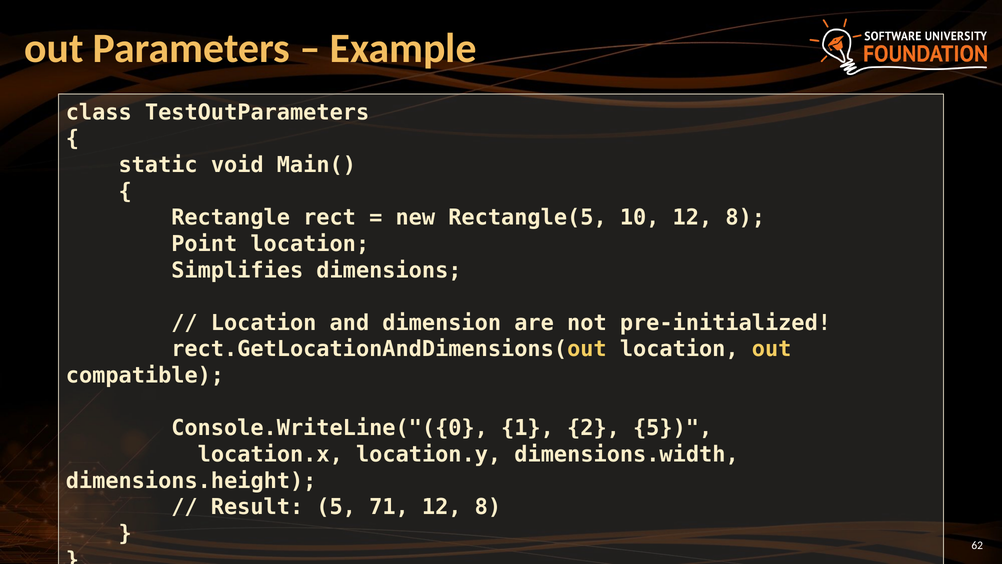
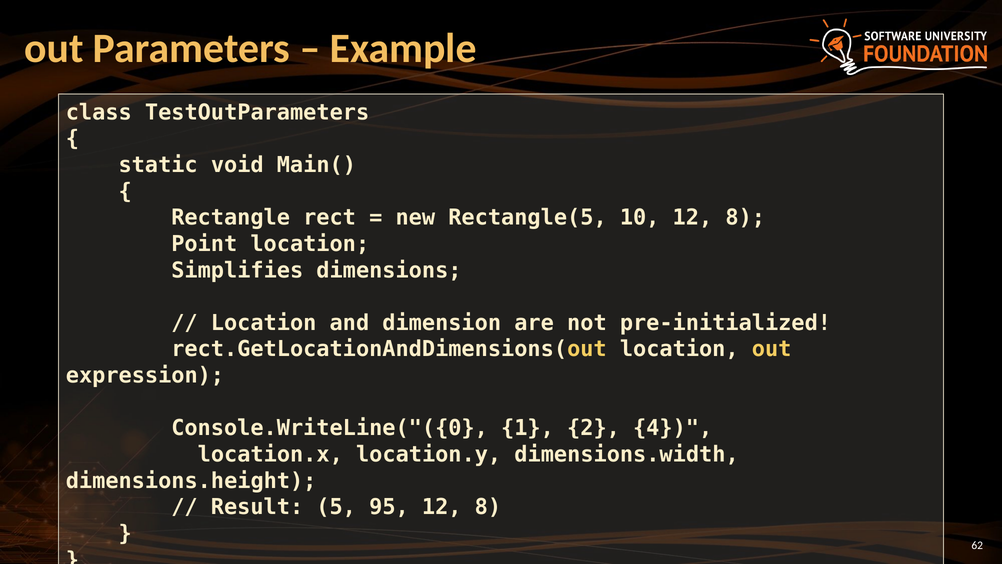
compatible: compatible -> expression
2 5: 5 -> 4
71: 71 -> 95
